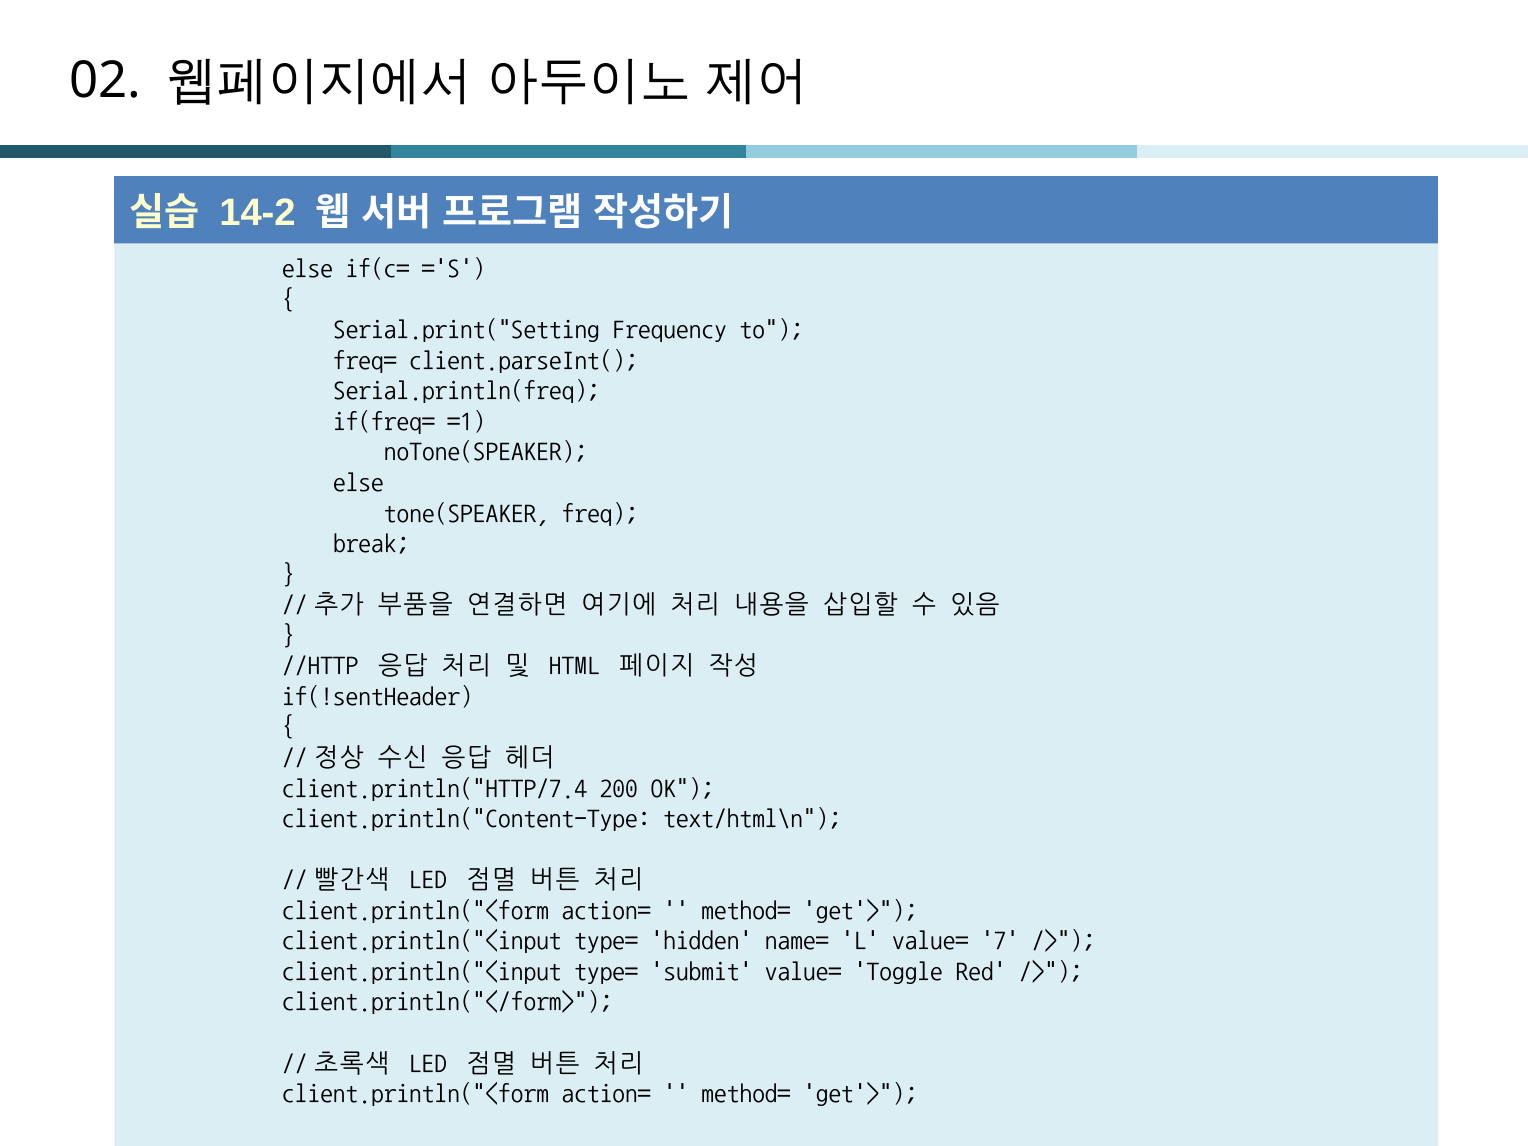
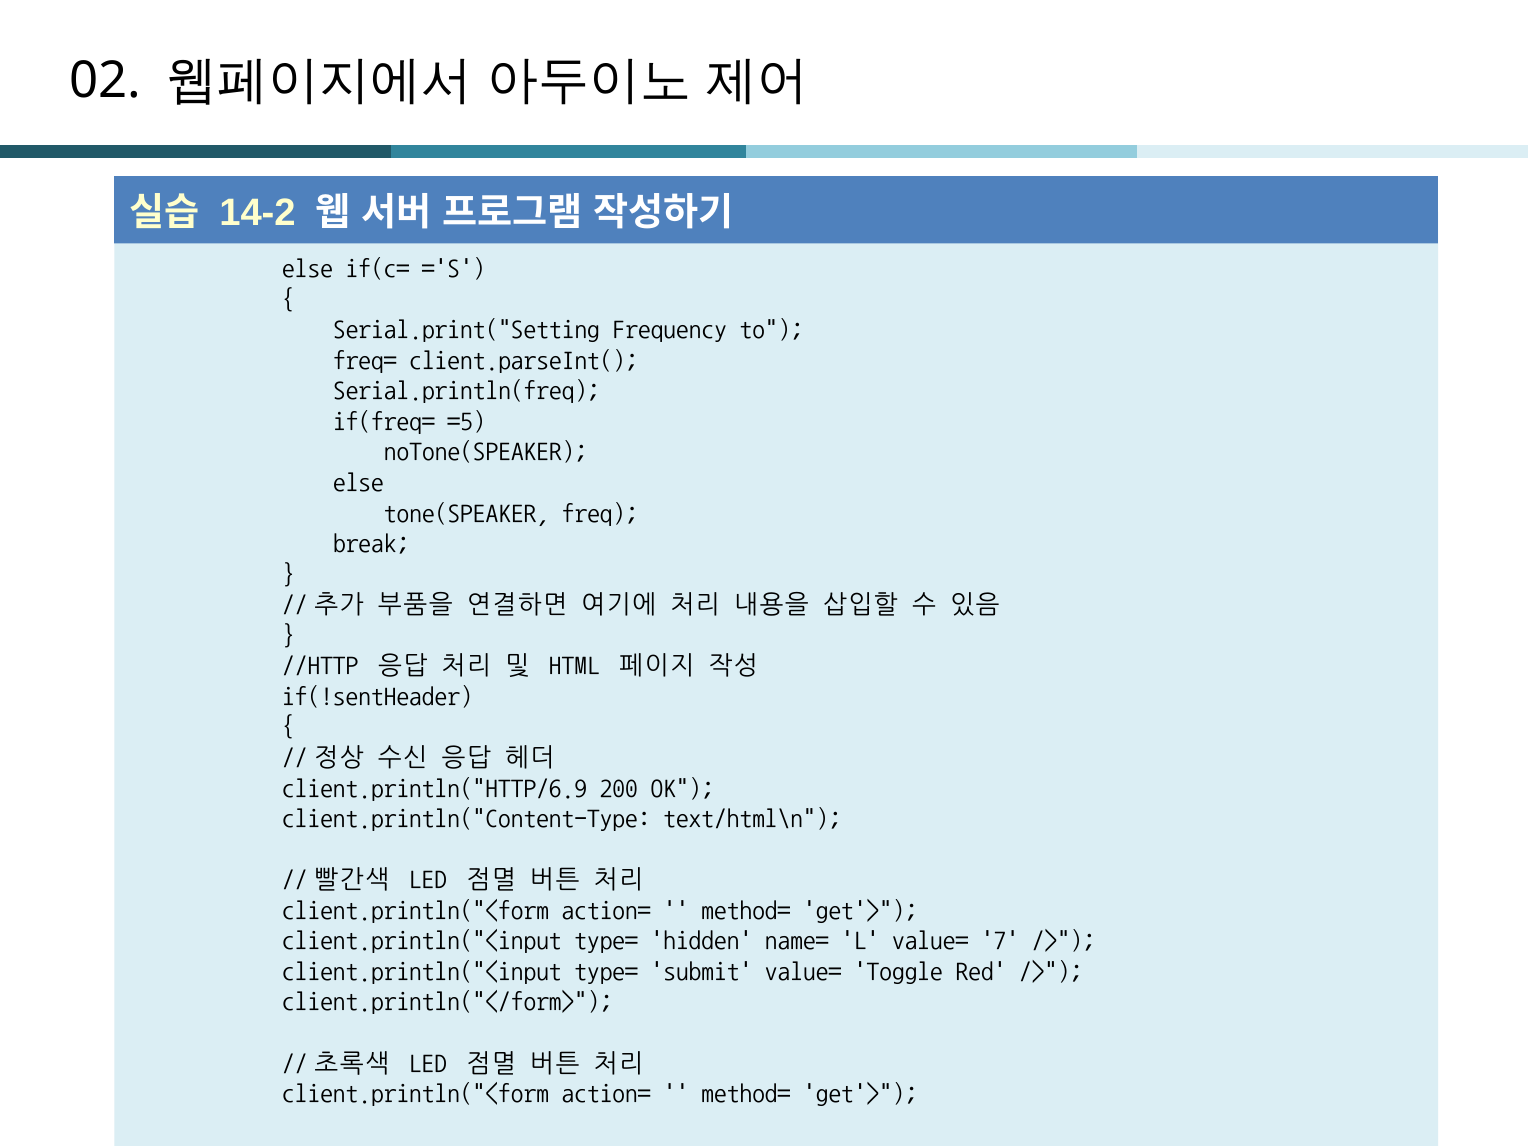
=1: =1 -> =5
client.println("HTTP/7.4: client.println("HTTP/7.4 -> client.println("HTTP/6.9
